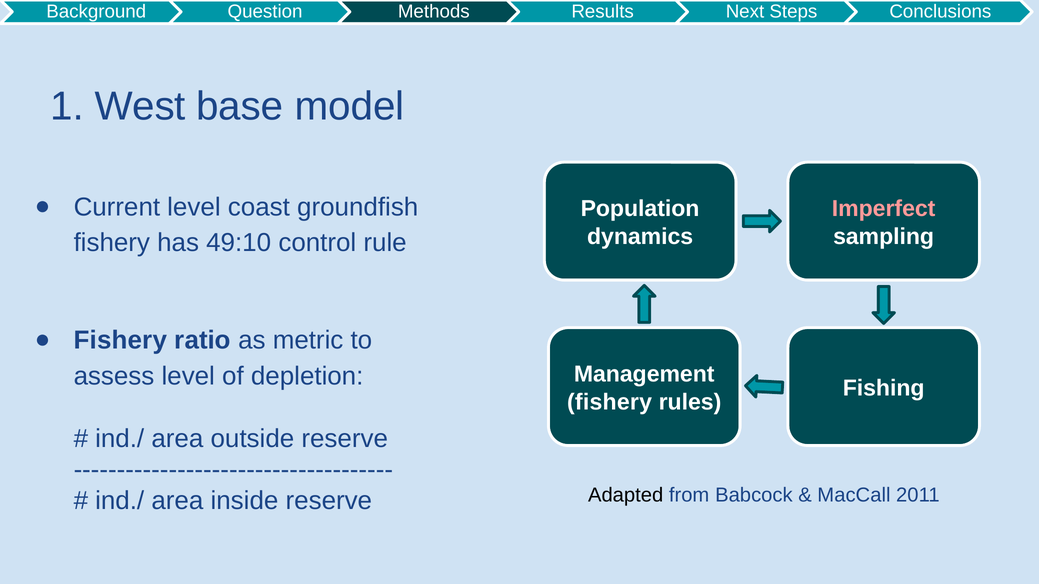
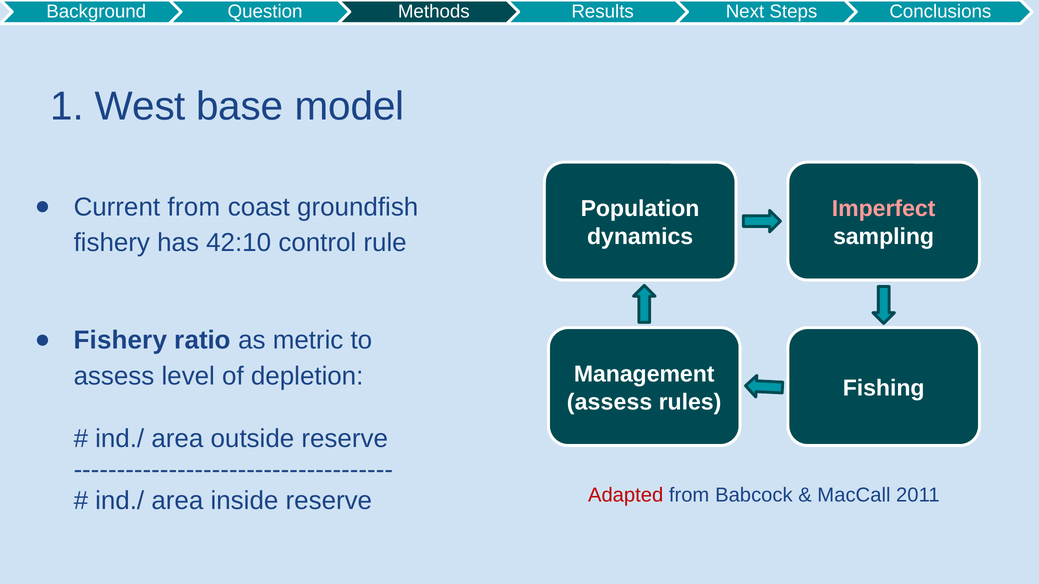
Current level: level -> from
49:10: 49:10 -> 42:10
fishery at (610, 402): fishery -> assess
Adapted colour: black -> red
